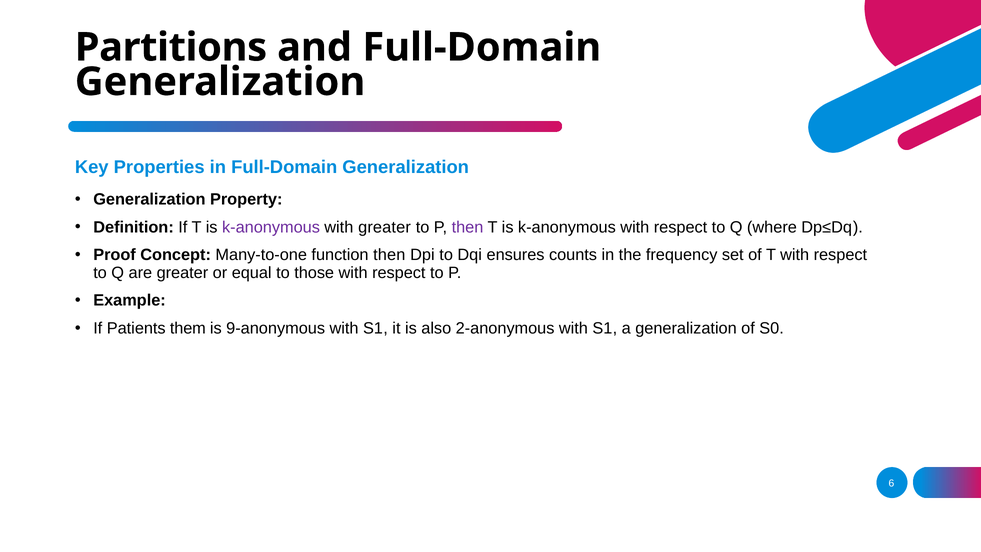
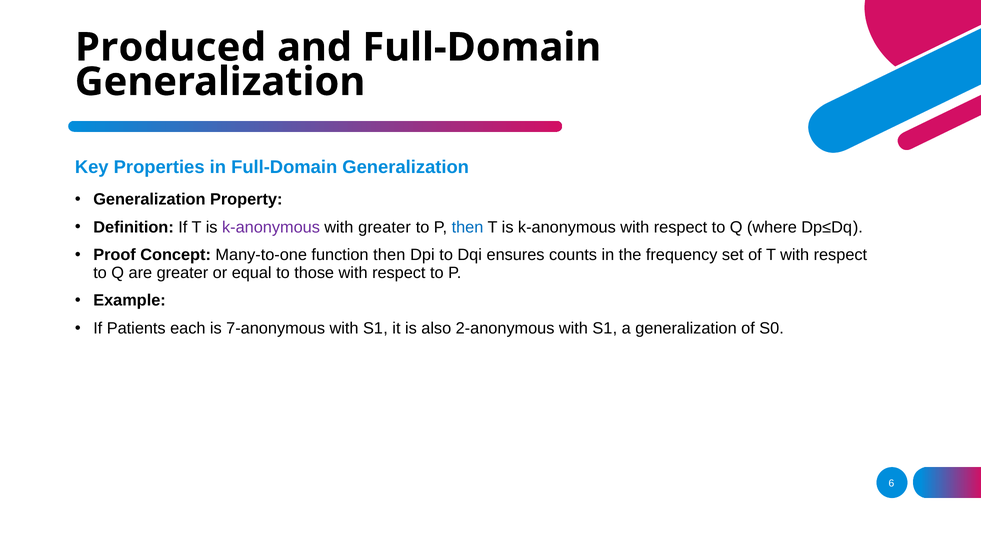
Partitions: Partitions -> Produced
then at (468, 227) colour: purple -> blue
them: them -> each
9-anonymous: 9-anonymous -> 7-anonymous
